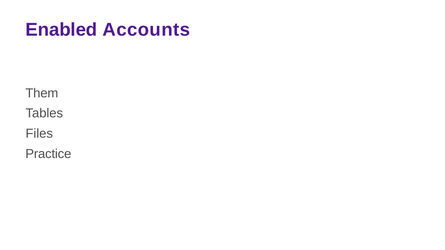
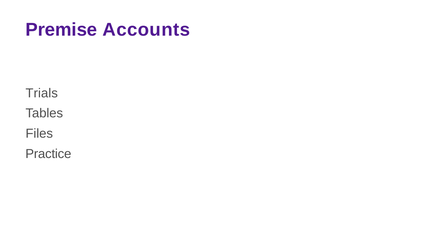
Enabled: Enabled -> Premise
Them: Them -> Trials
